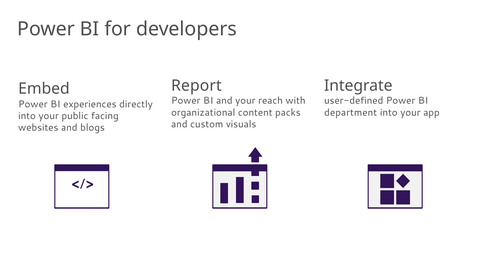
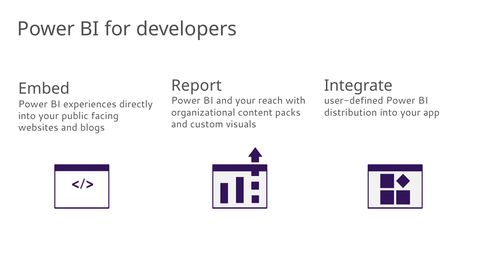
department: department -> distribution
